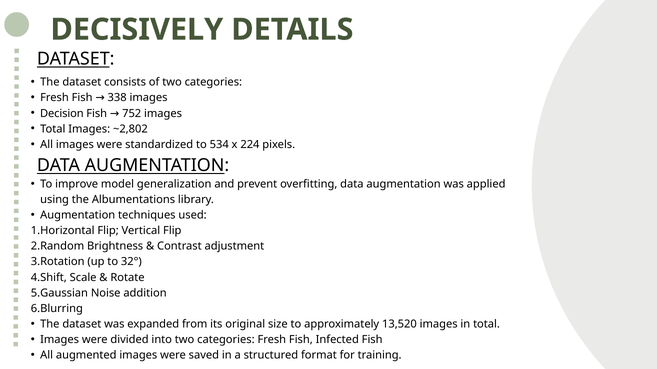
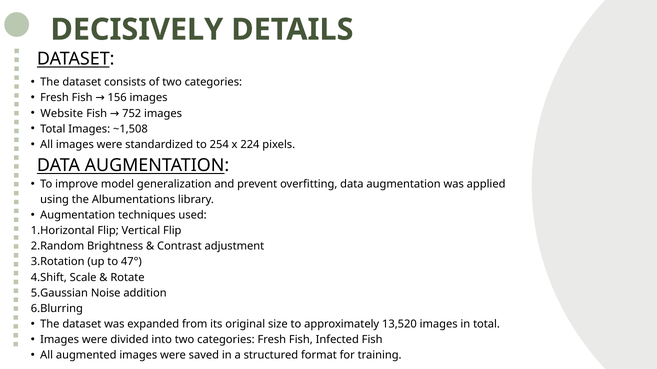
338: 338 -> 156
Decision: Decision -> Website
~2,802: ~2,802 -> ~1,508
534: 534 -> 254
32°: 32° -> 47°
